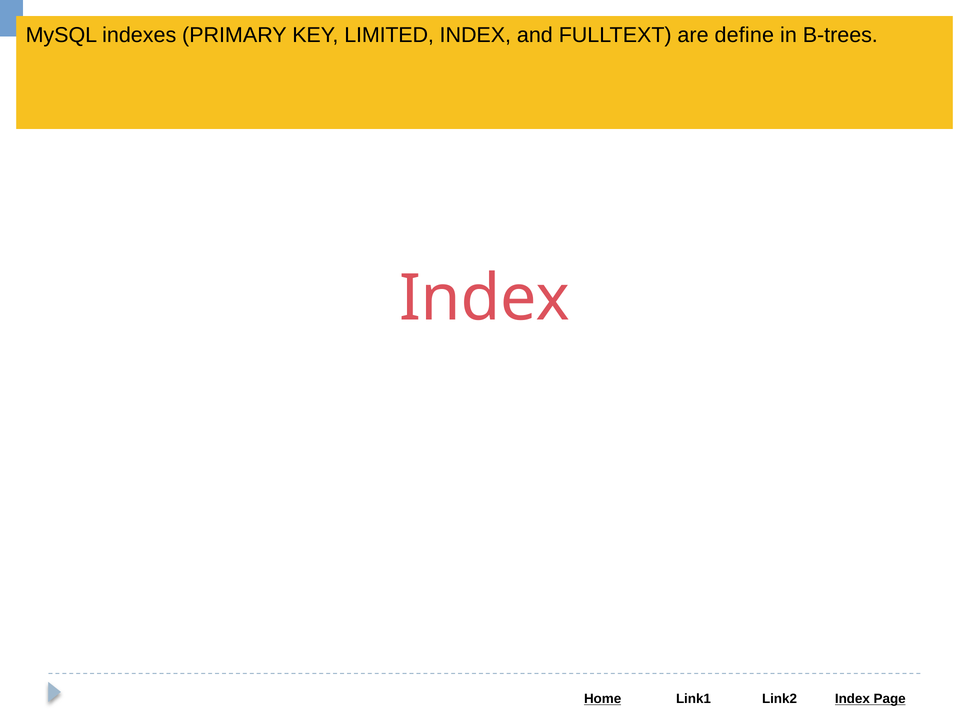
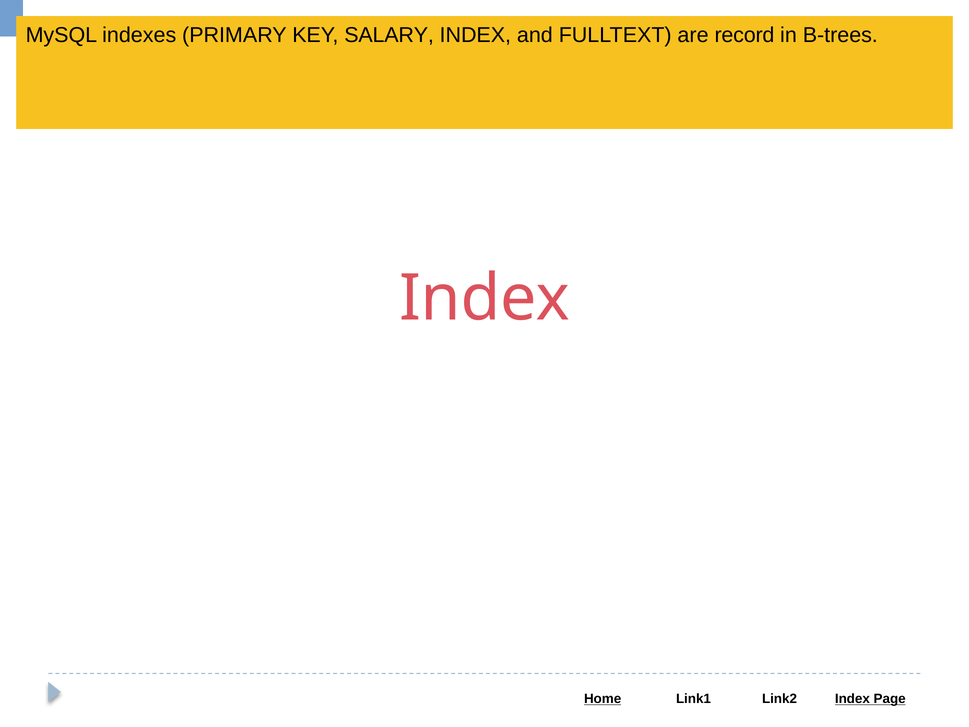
LIMITED: LIMITED -> SALARY
define: define -> record
